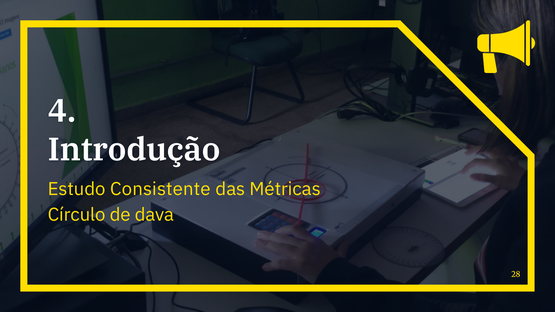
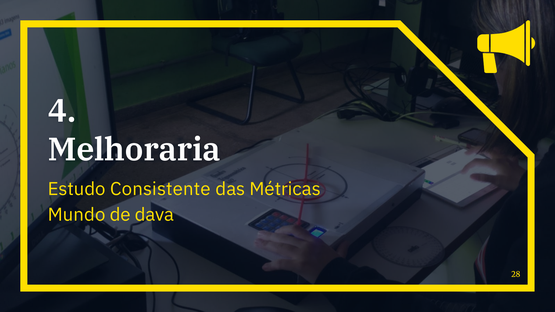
Introdução: Introdução -> Melhoraria
Círculo: Círculo -> Mundo
